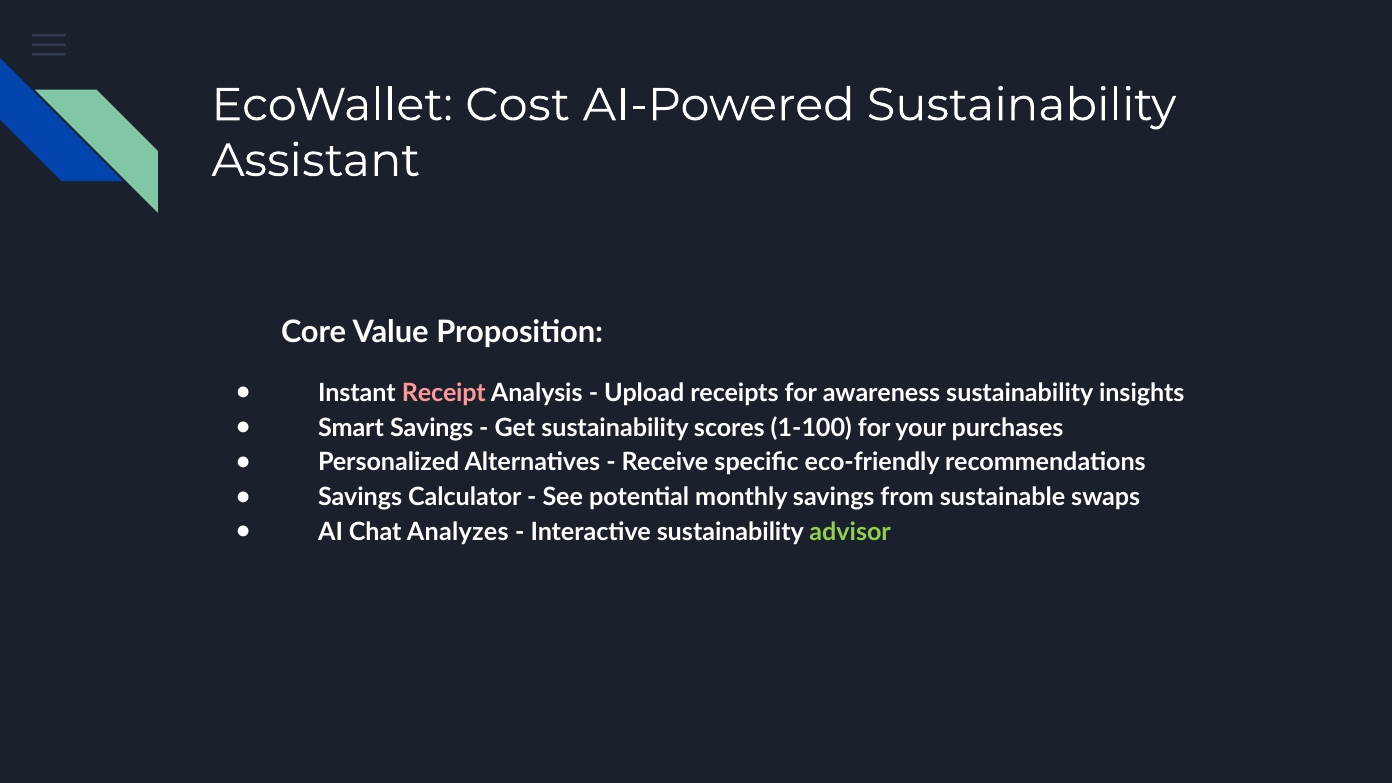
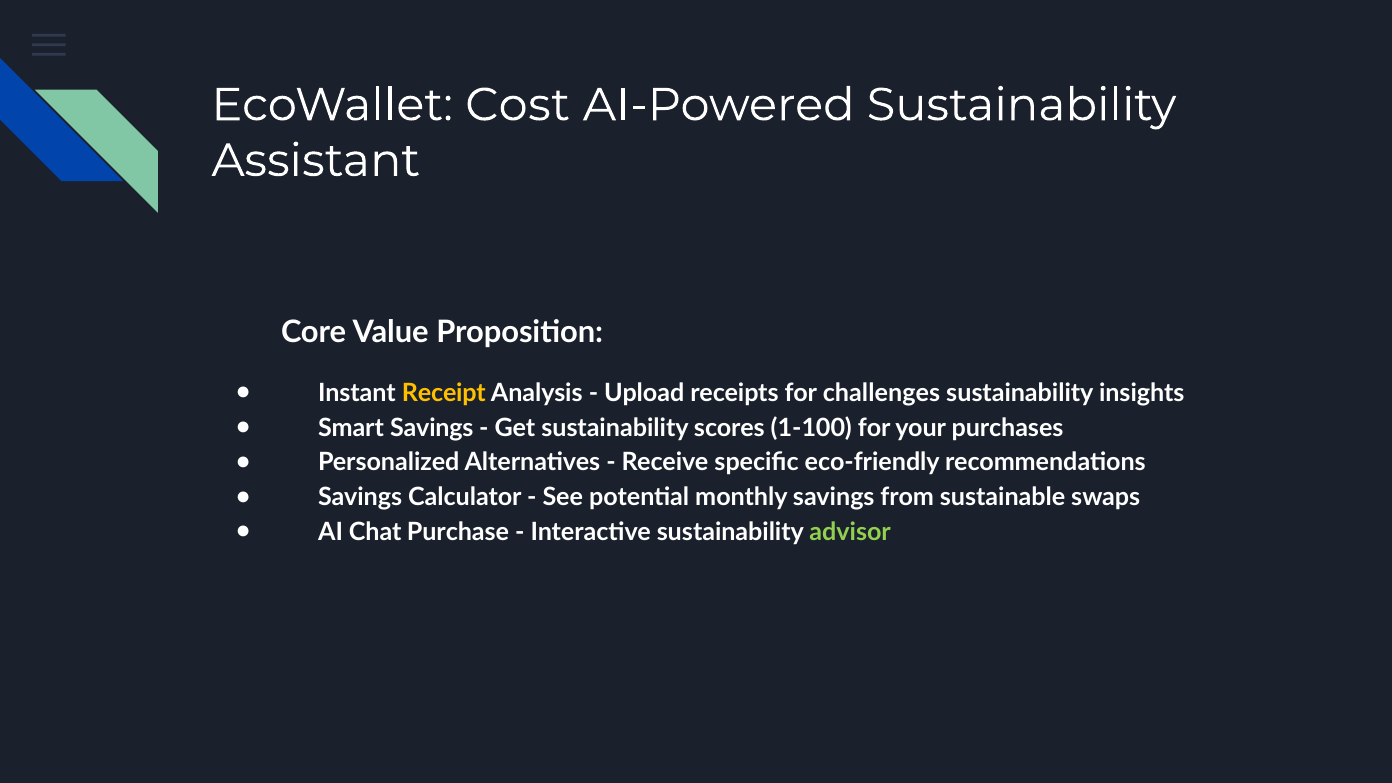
Receipt colour: pink -> yellow
awareness: awareness -> challenges
Analyzes: Analyzes -> Purchase
